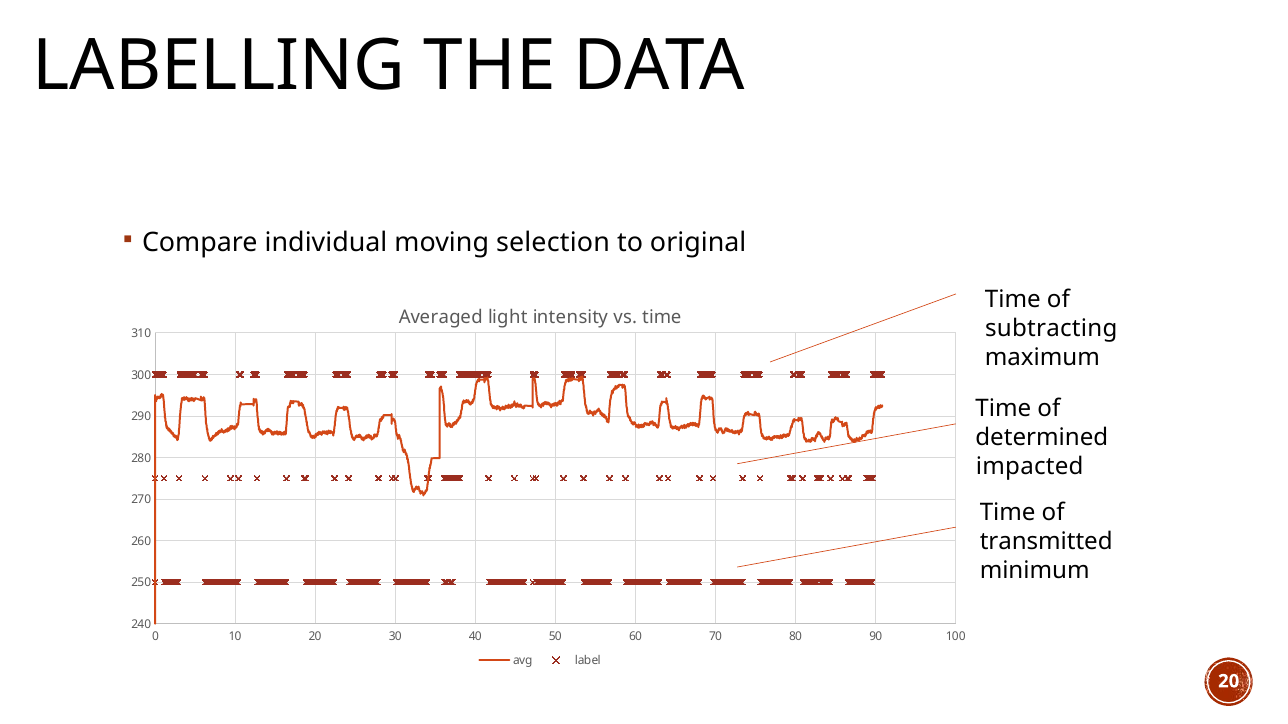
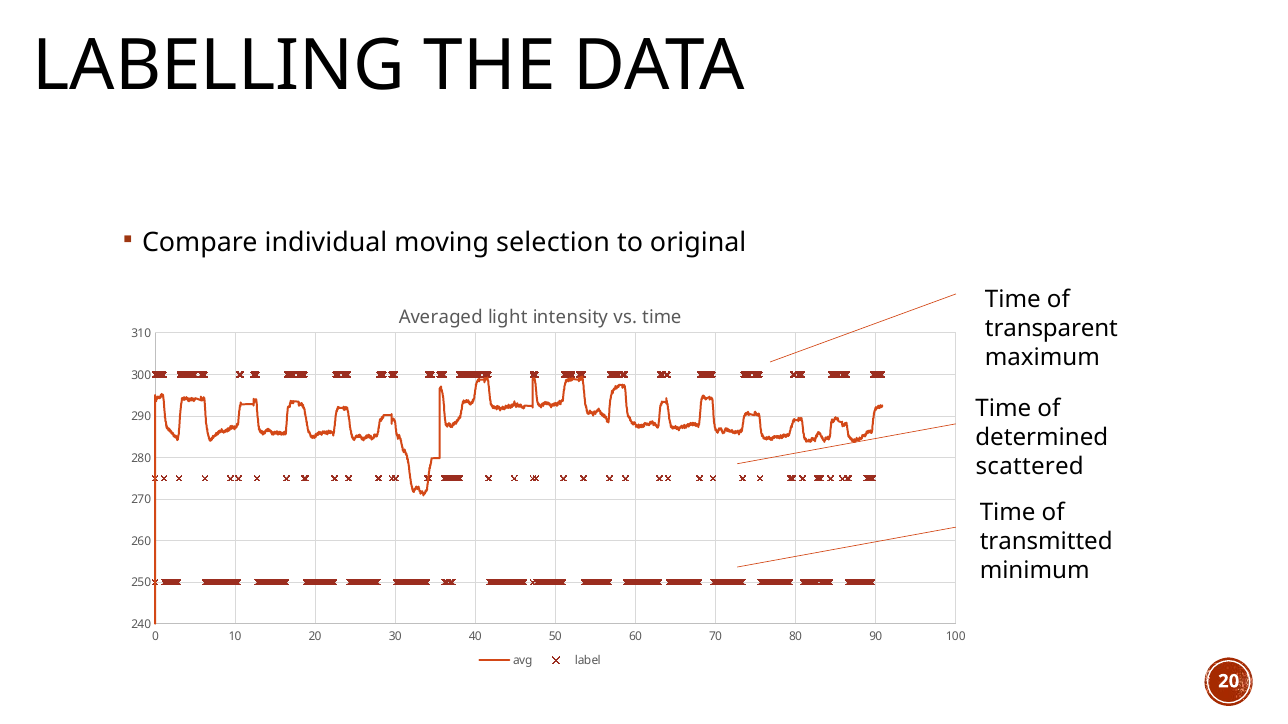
subtracting: subtracting -> transparent
impacted: impacted -> scattered
